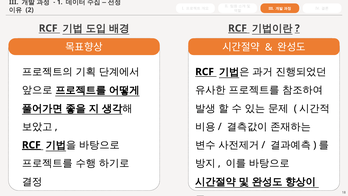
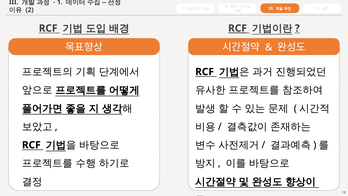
RCF at (31, 145) underline: present -> none
